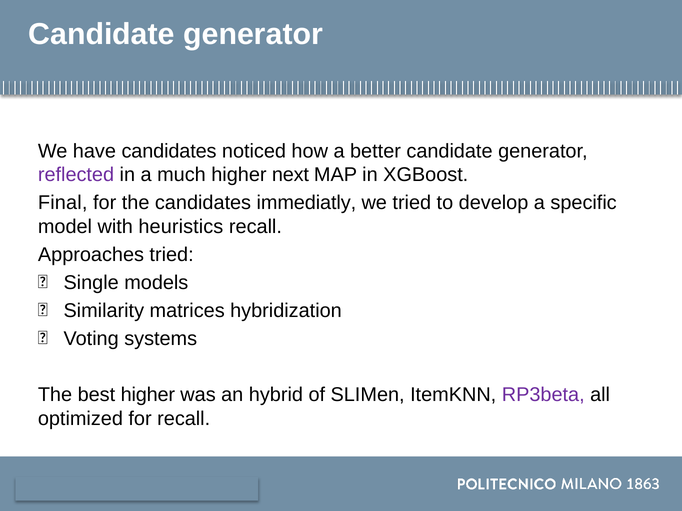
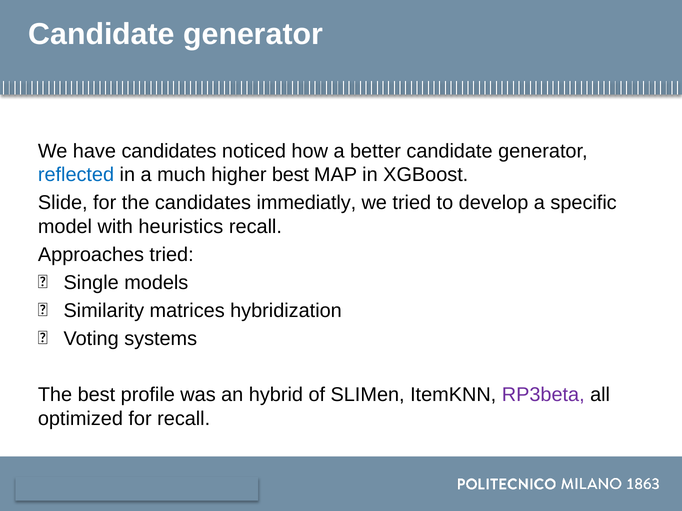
reflected colour: purple -> blue
higher next: next -> best
Final: Final -> Slide
best higher: higher -> profile
